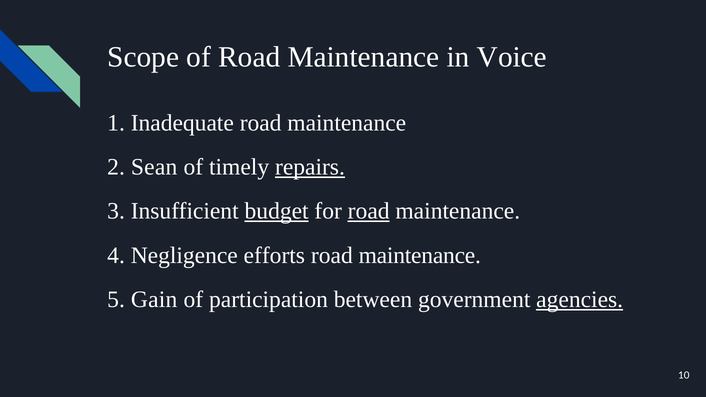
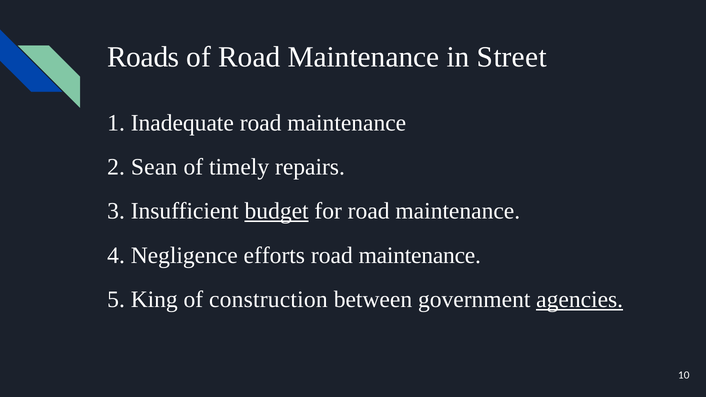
Scope: Scope -> Roads
Voice: Voice -> Street
repairs underline: present -> none
road at (369, 211) underline: present -> none
Gain: Gain -> King
participation: participation -> construction
